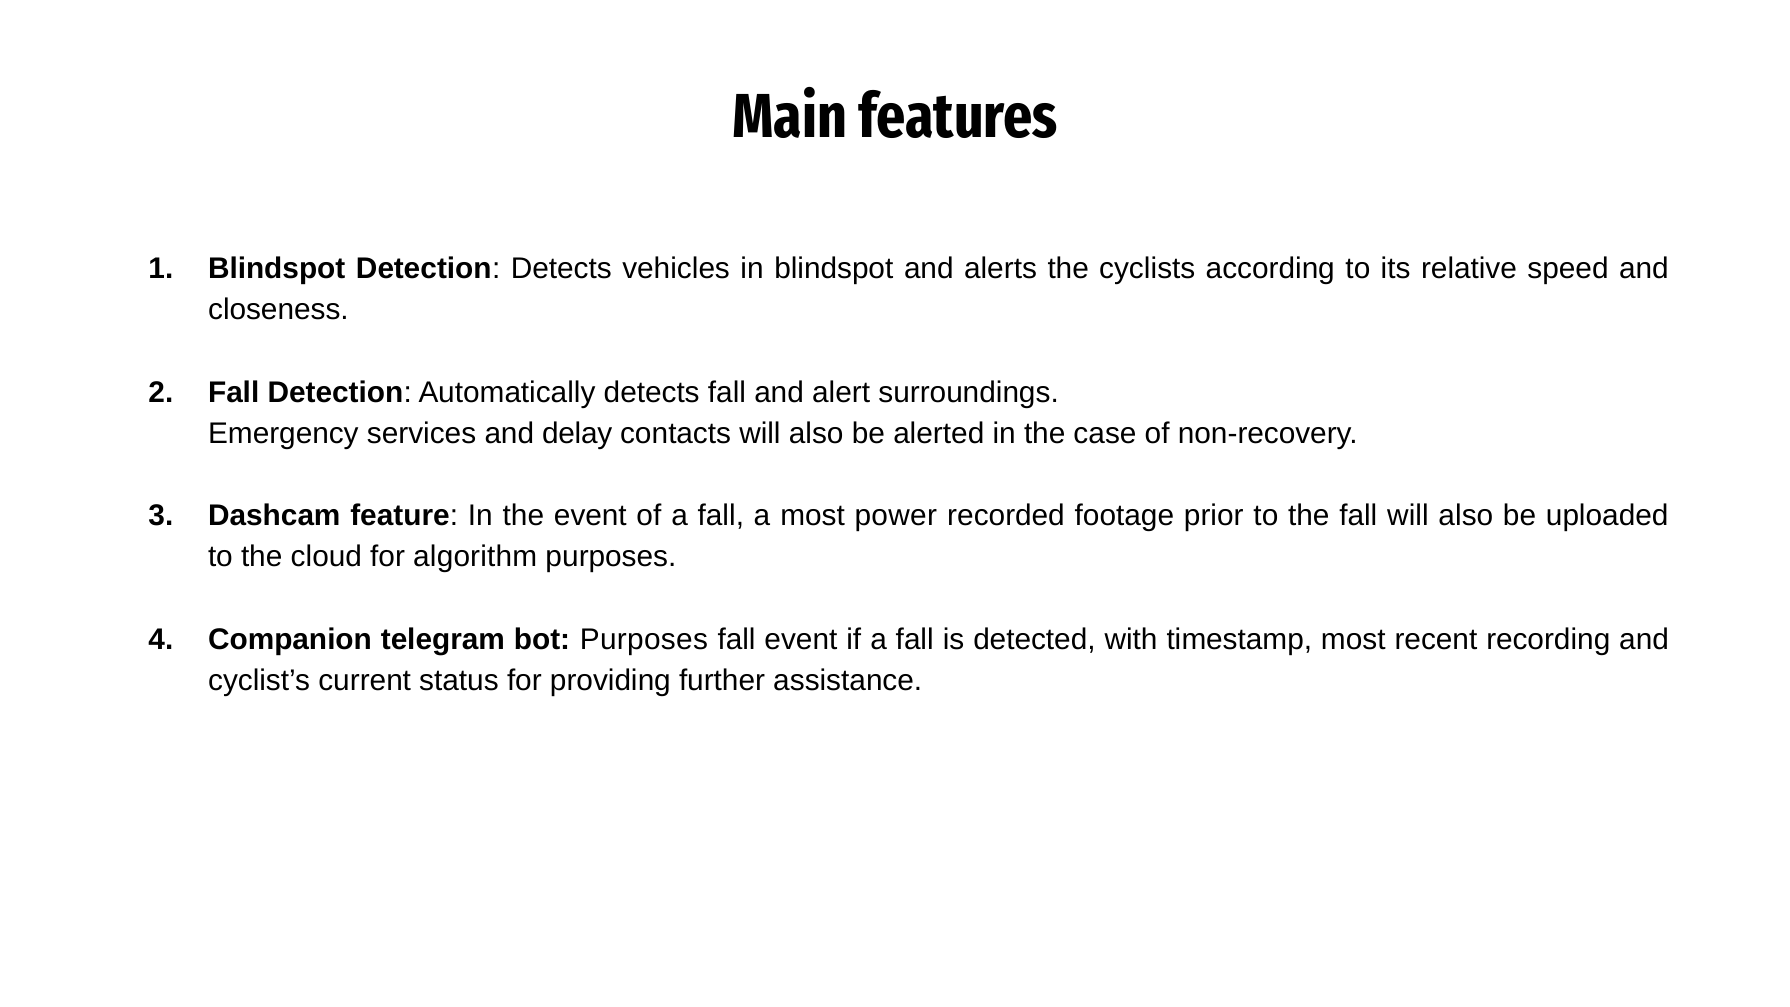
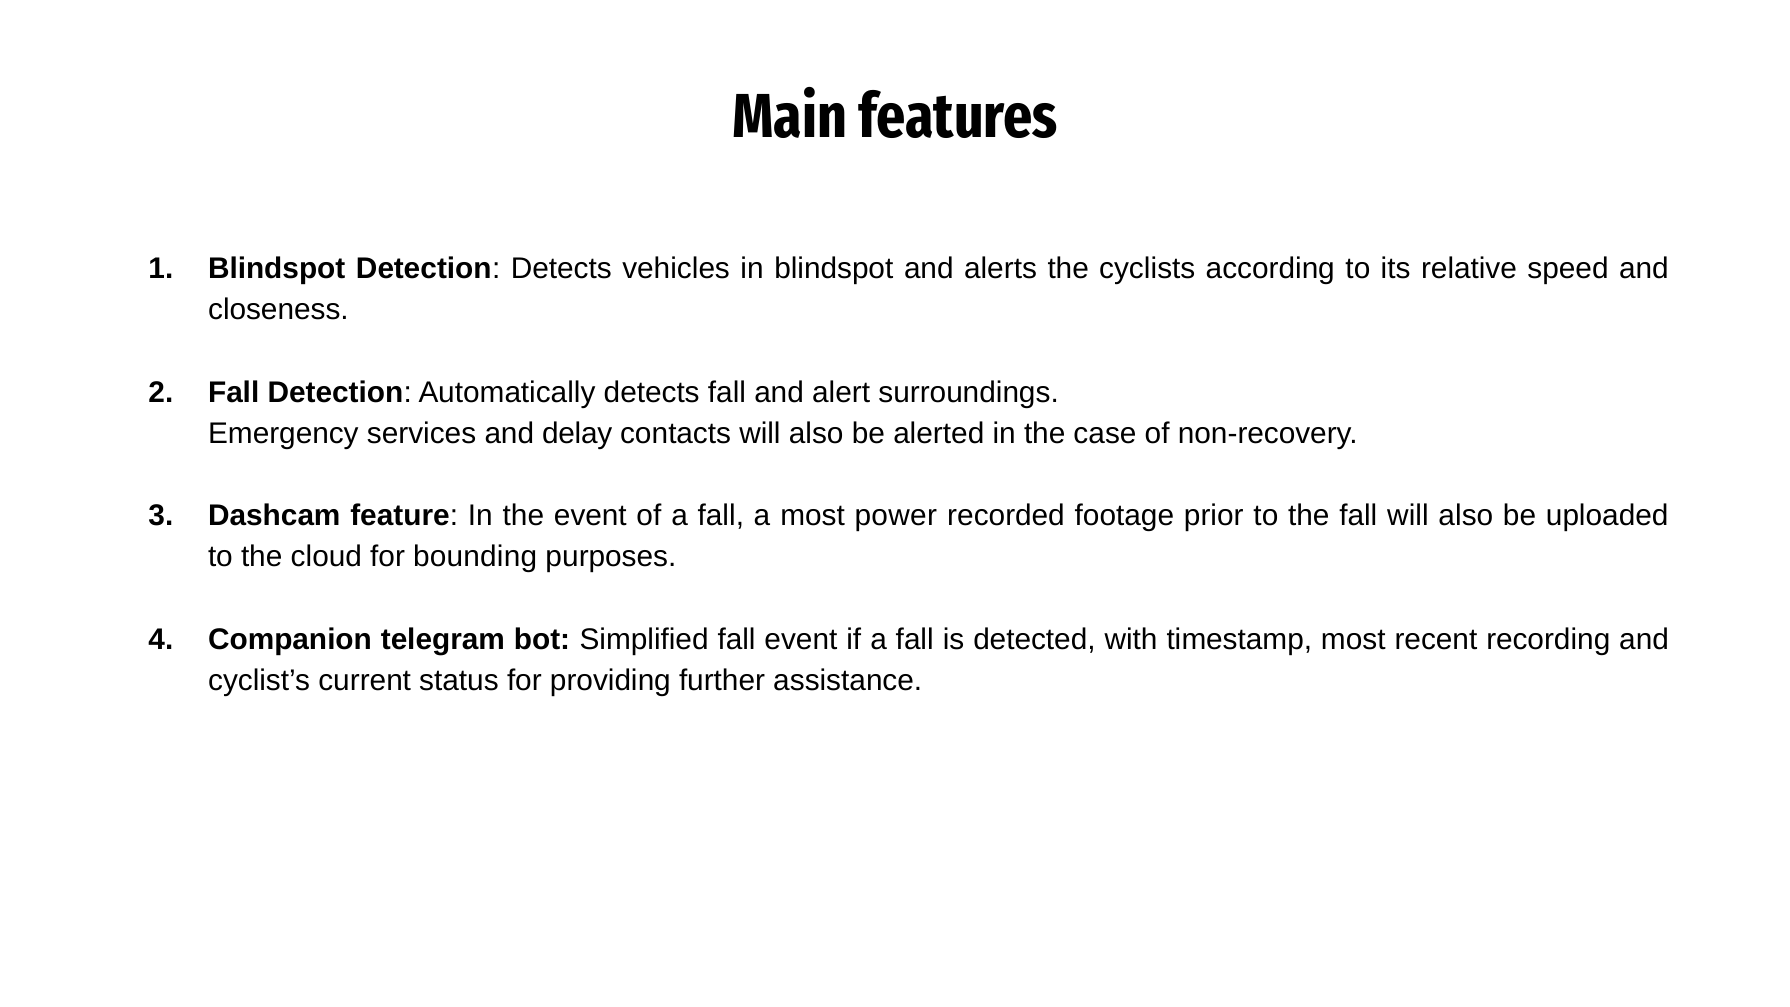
algorithm: algorithm -> bounding
bot Purposes: Purposes -> Simplified
